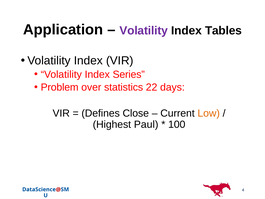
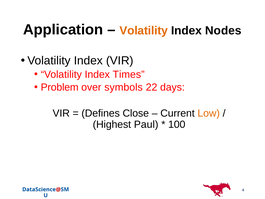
Volatility at (144, 31) colour: purple -> orange
Tables: Tables -> Nodes
Series: Series -> Times
statistics: statistics -> symbols
